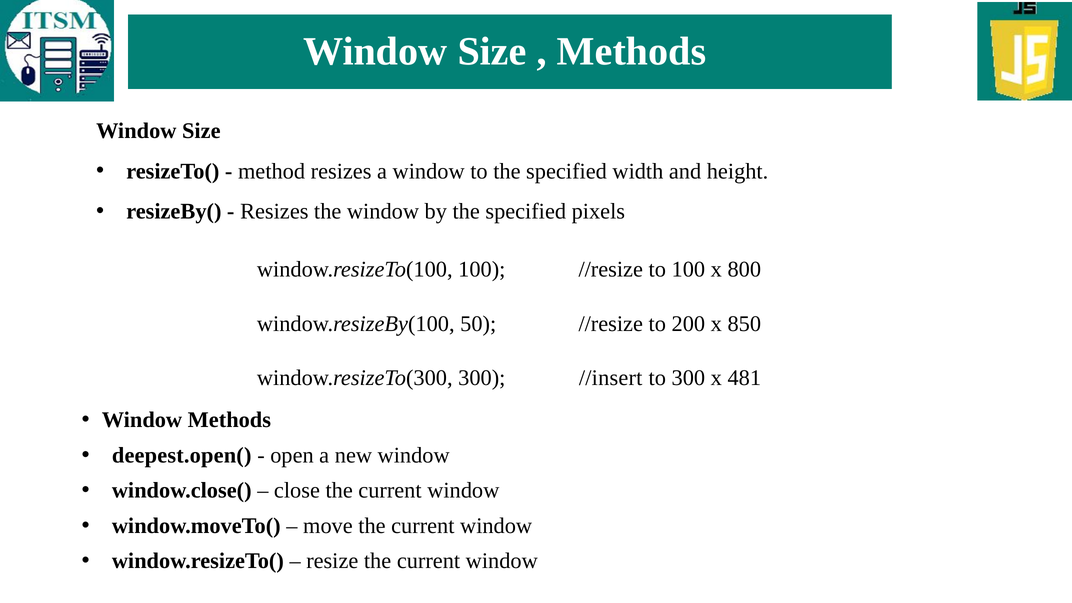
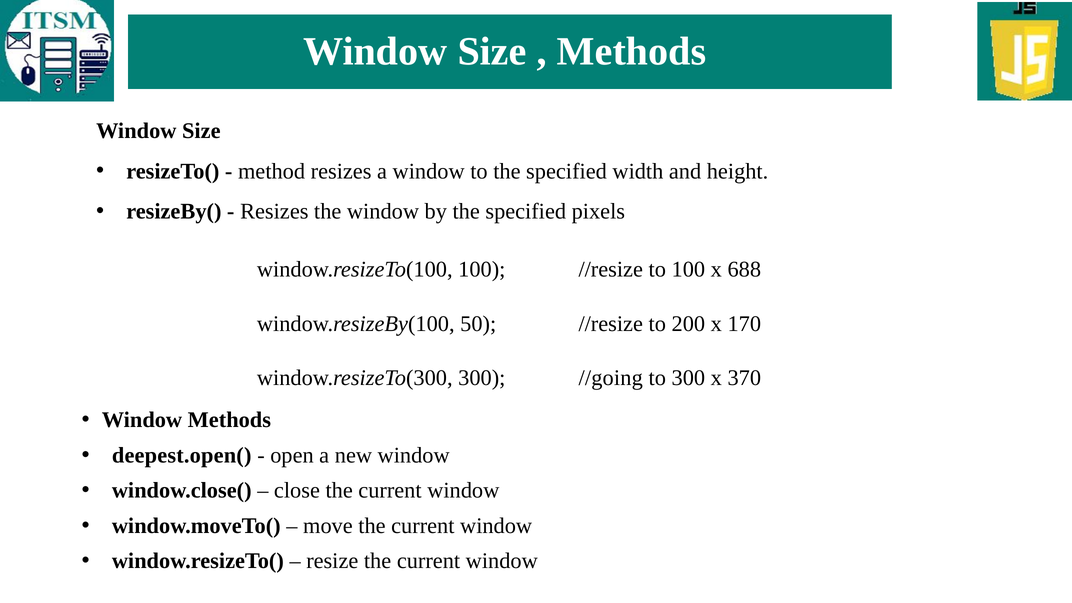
800: 800 -> 688
850: 850 -> 170
//insert: //insert -> //going
481: 481 -> 370
